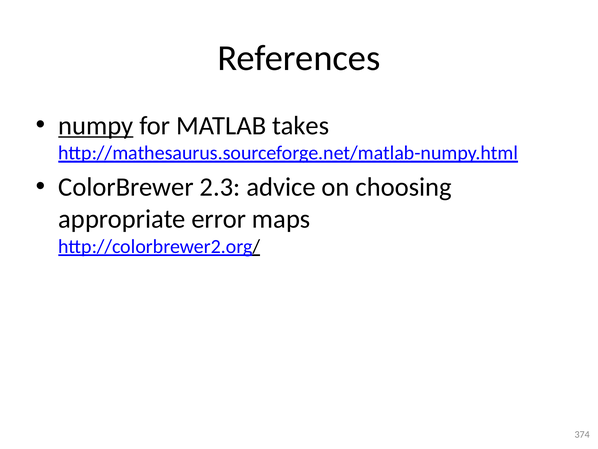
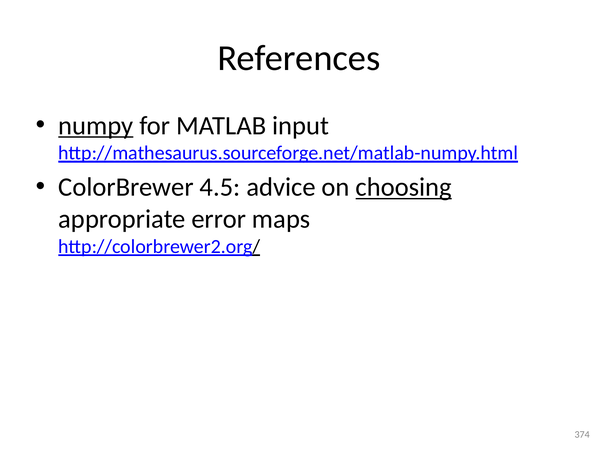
takes: takes -> input
2.3: 2.3 -> 4.5
choosing underline: none -> present
